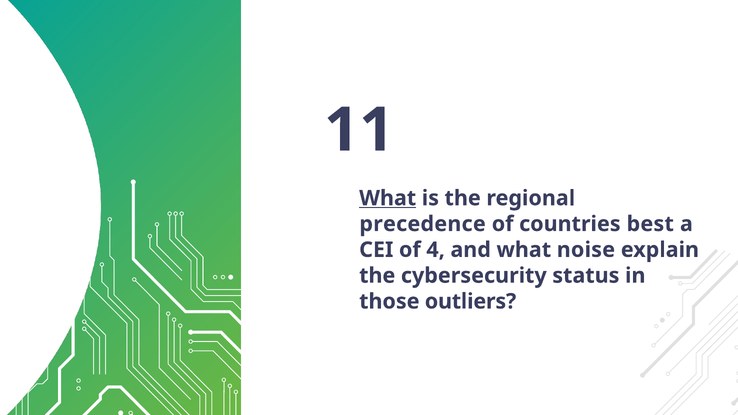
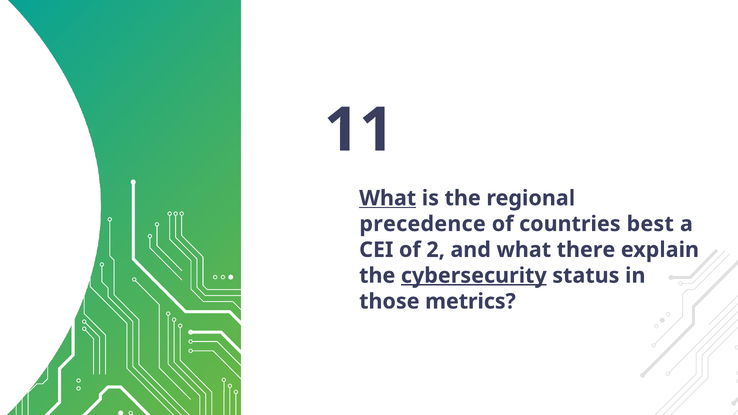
4: 4 -> 2
noise: noise -> there
cybersecurity underline: none -> present
outliers: outliers -> metrics
